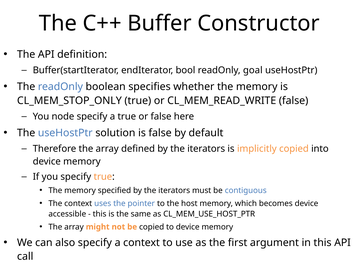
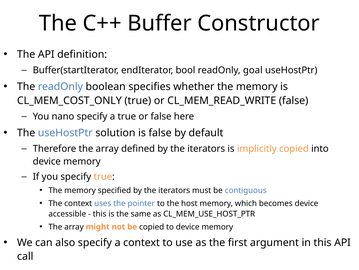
CL_MEM_STOP_ONLY: CL_MEM_STOP_ONLY -> CL_MEM_COST_ONLY
node: node -> nano
